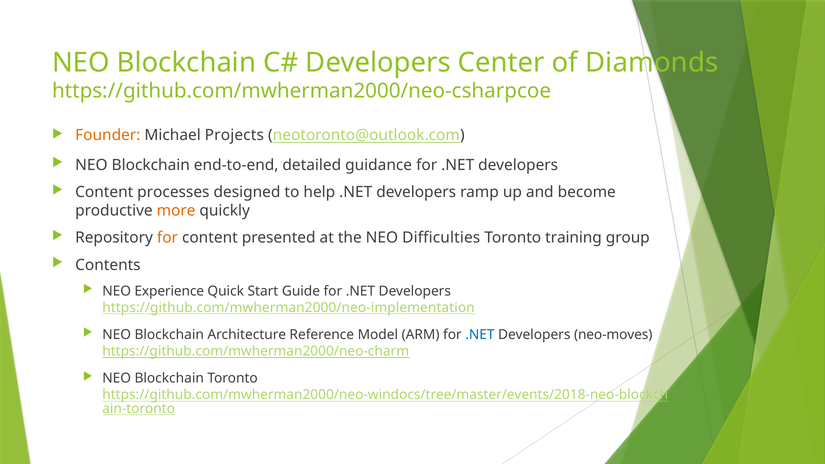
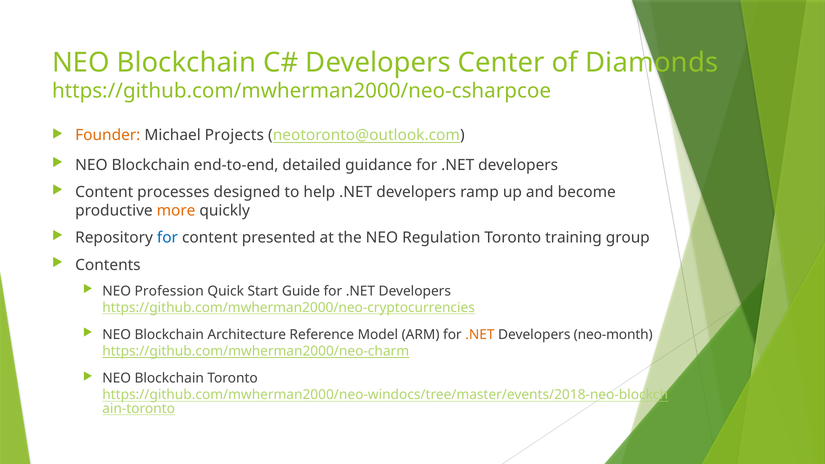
for at (167, 238) colour: orange -> blue
Difficulties: Difficulties -> Regulation
Experience: Experience -> Profession
https://github.com/mwherman2000/neo-implementation: https://github.com/mwherman2000/neo-implementation -> https://github.com/mwherman2000/neo-cryptocurrencies
.NET at (480, 335) colour: blue -> orange
neo-moves: neo-moves -> neo-month
